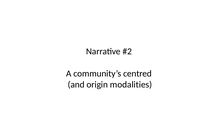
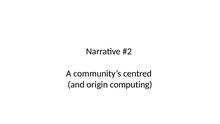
modalities: modalities -> computing
